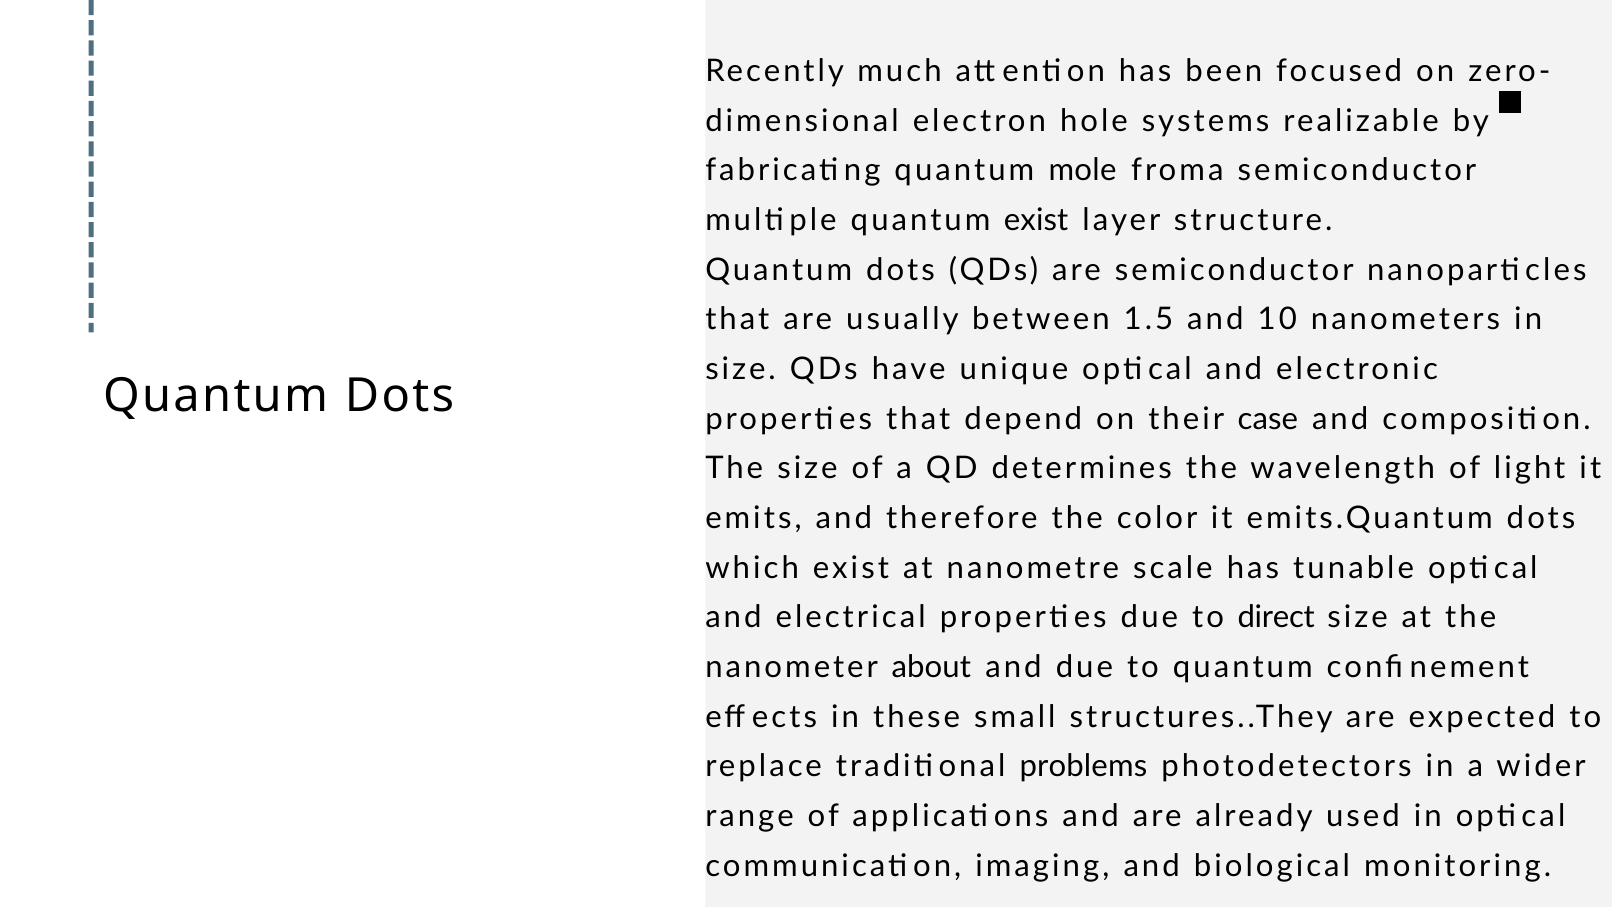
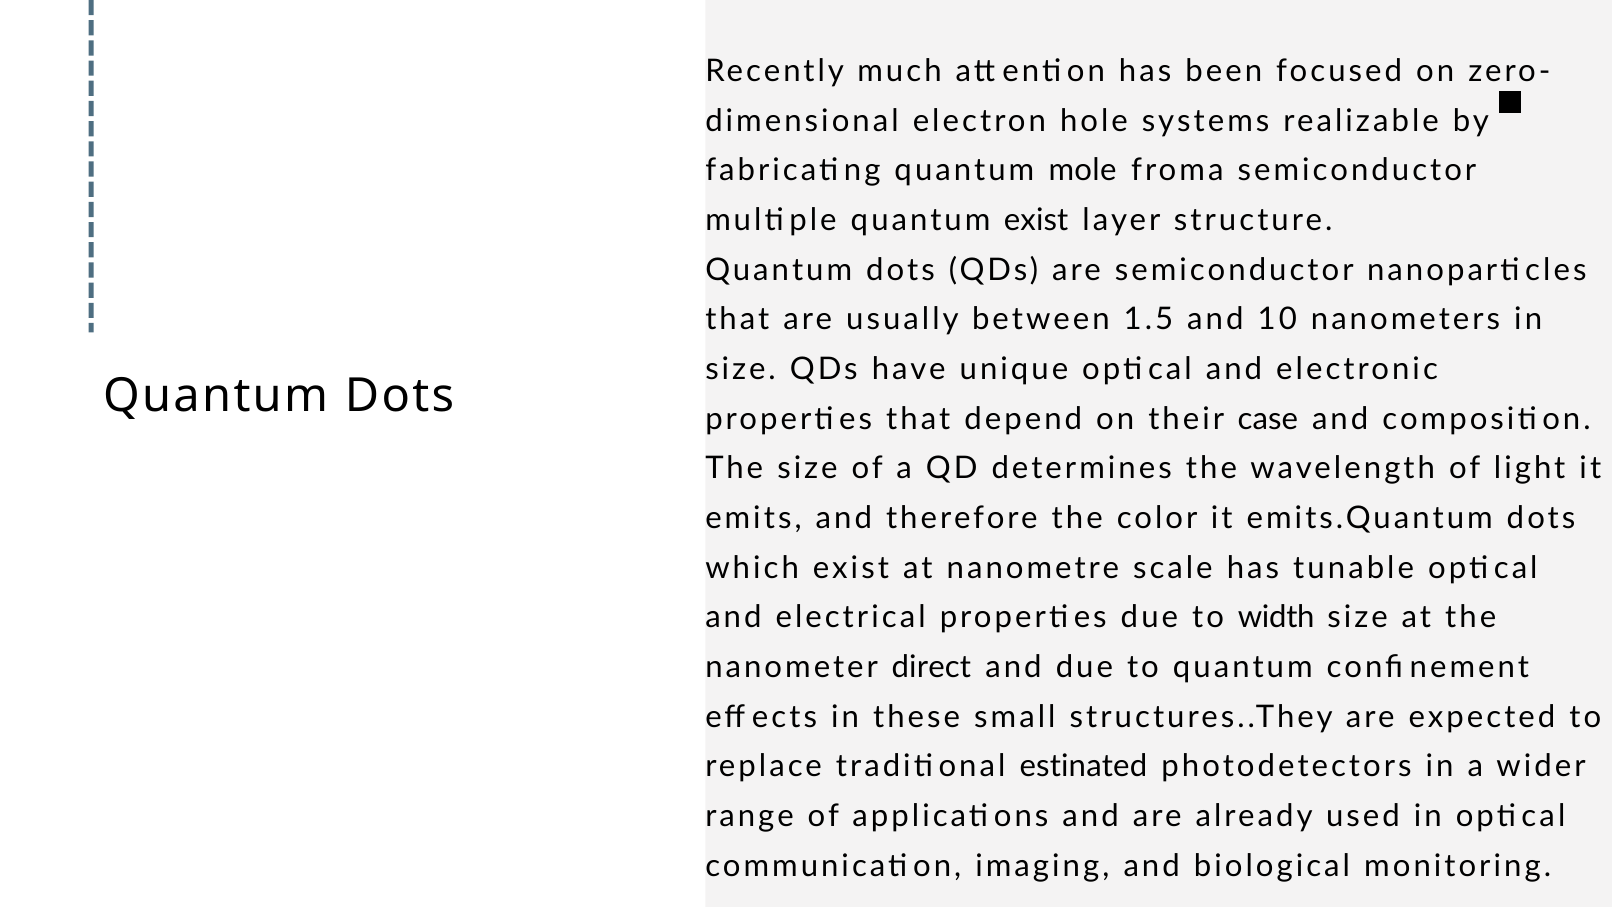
direct: direct -> width
about: about -> direct
problems: problems -> estinated
